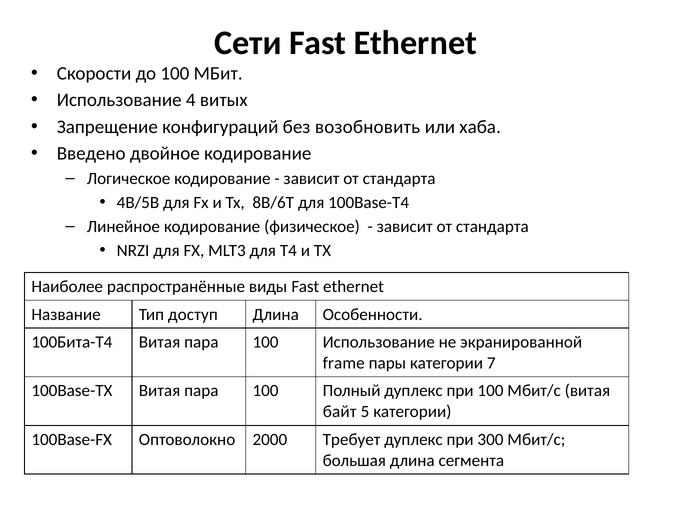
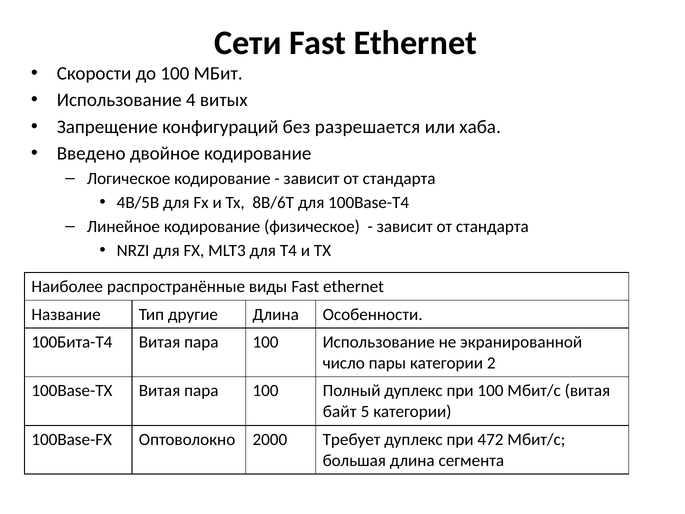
возобновить: возобновить -> разрешается
доступ: доступ -> другие
frame: frame -> число
7: 7 -> 2
300: 300 -> 472
